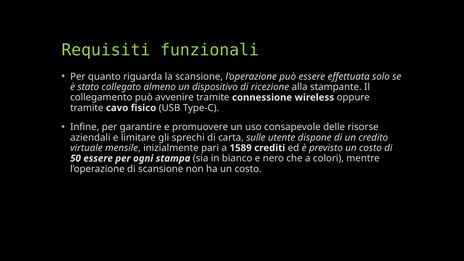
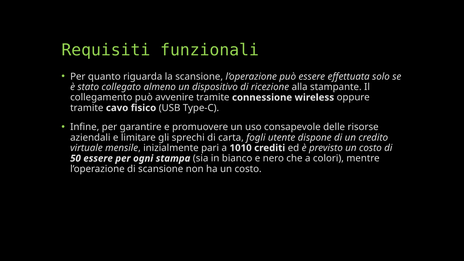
sulle: sulle -> fogli
1589: 1589 -> 1010
